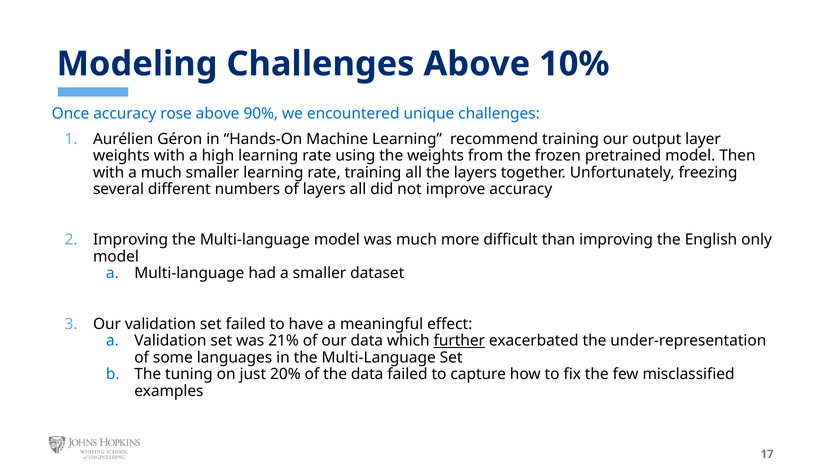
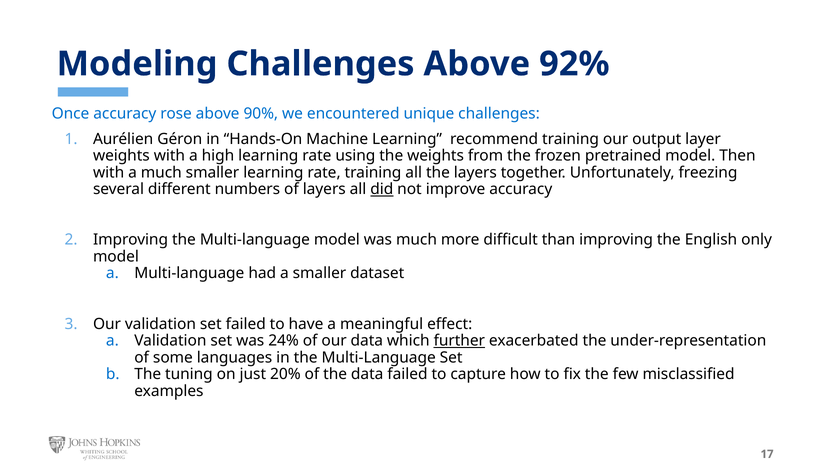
10%: 10% -> 92%
did underline: none -> present
21%: 21% -> 24%
